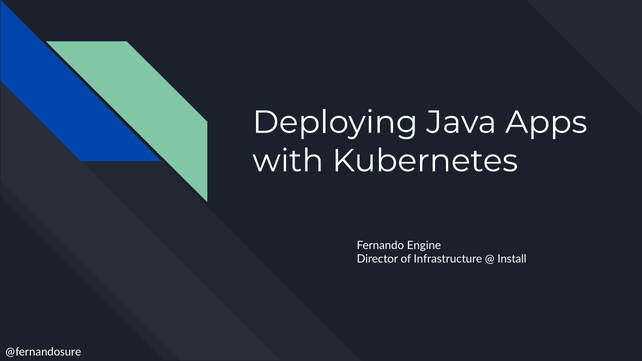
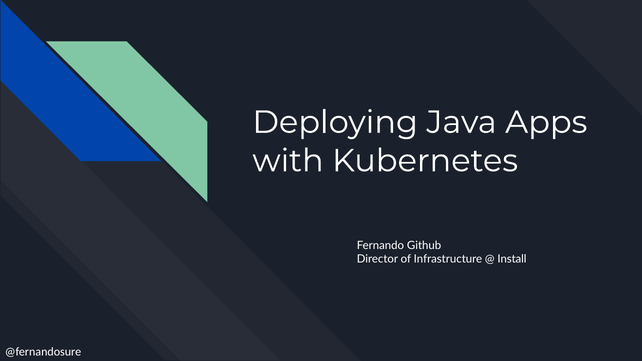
Engine: Engine -> Github
